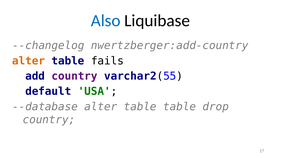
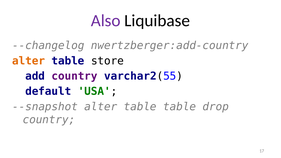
Also colour: blue -> purple
fails: fails -> store
--database: --database -> --snapshot
